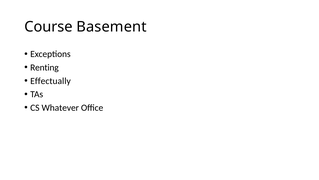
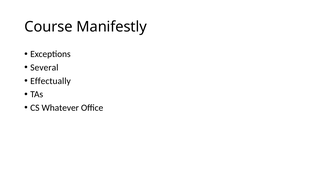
Basement: Basement -> Manifestly
Renting: Renting -> Several
